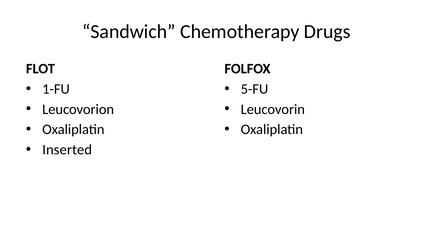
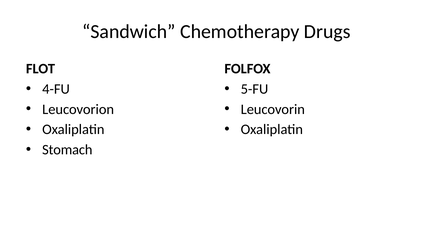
1-FU: 1-FU -> 4-FU
Inserted: Inserted -> Stomach
